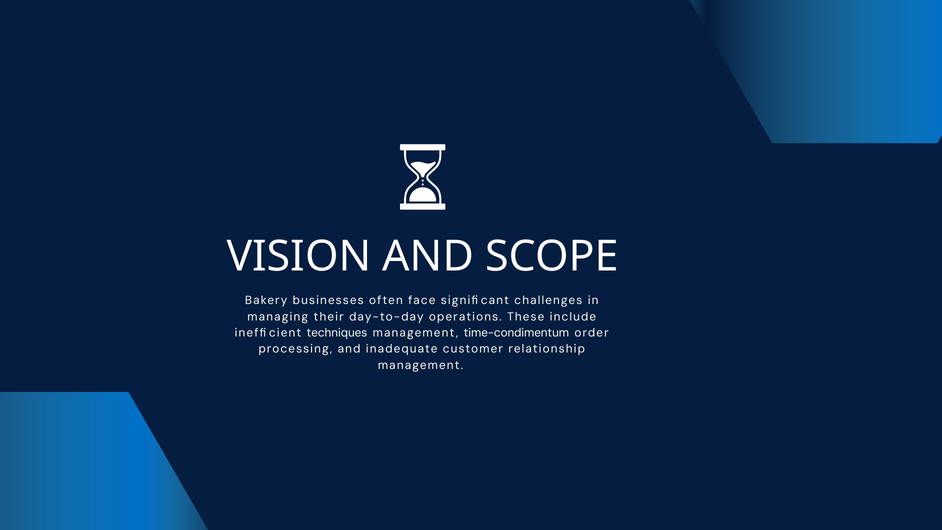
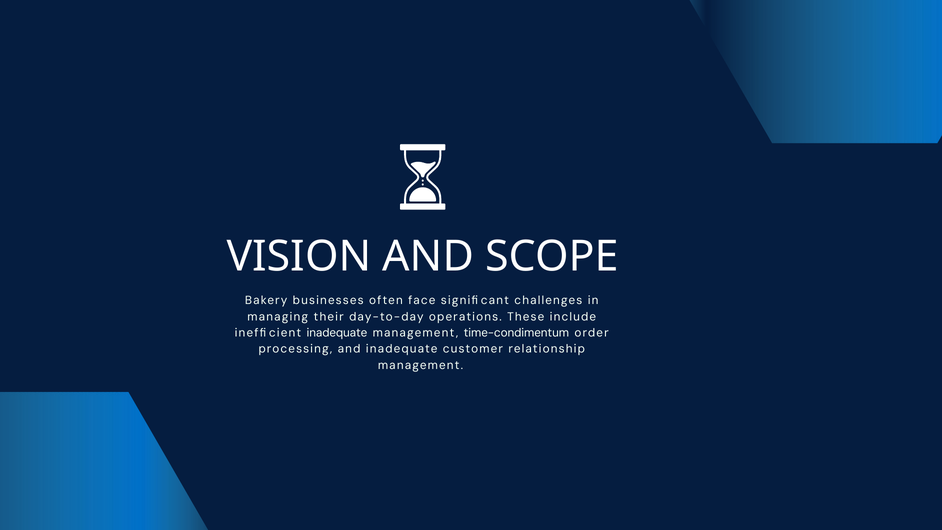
inefficient techniques: techniques -> inadequate
